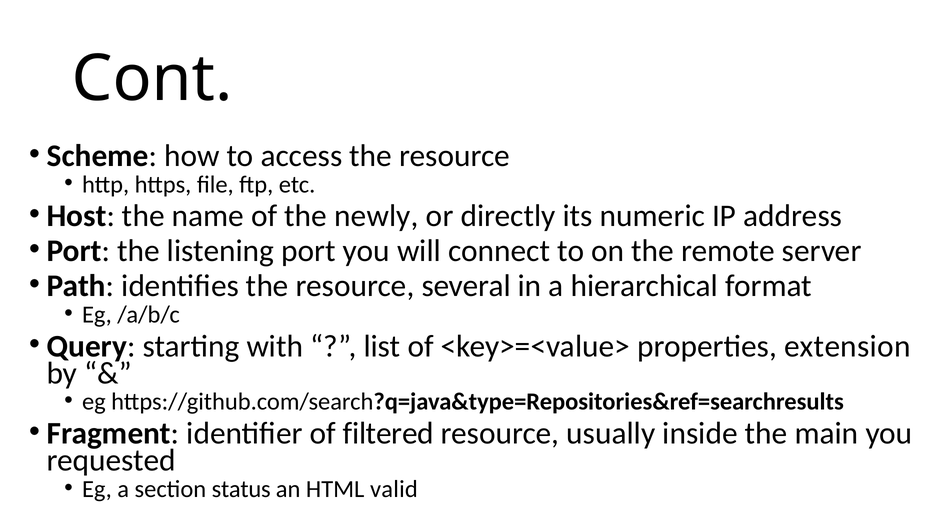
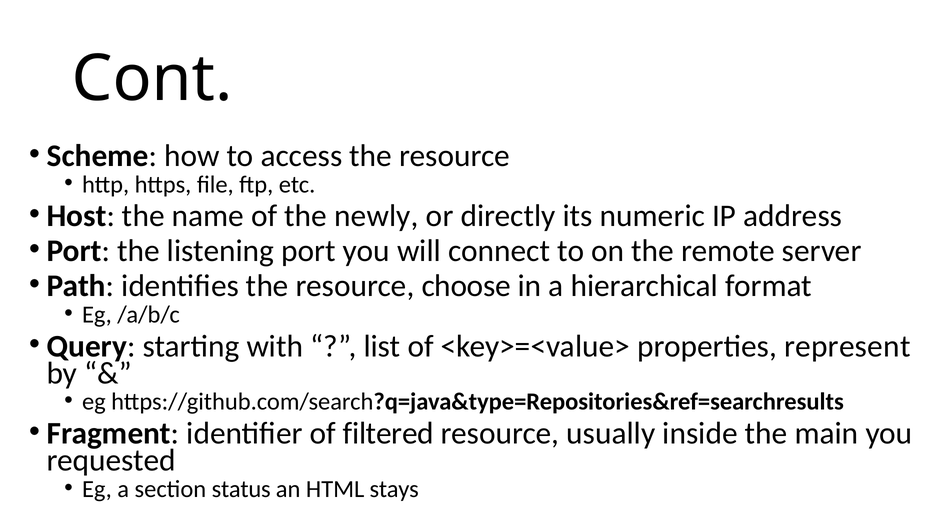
several: several -> choose
extension: extension -> represent
valid: valid -> stays
